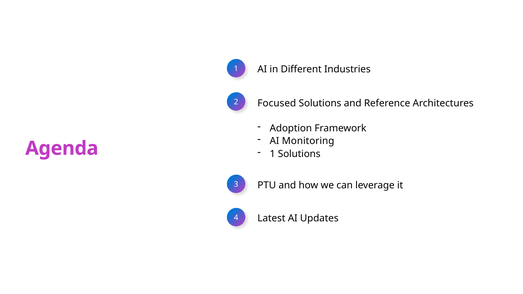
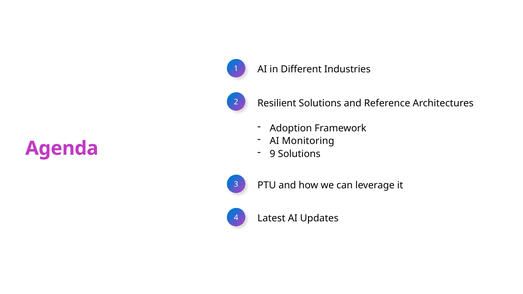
Focused: Focused -> Resilient
1 at (273, 154): 1 -> 9
